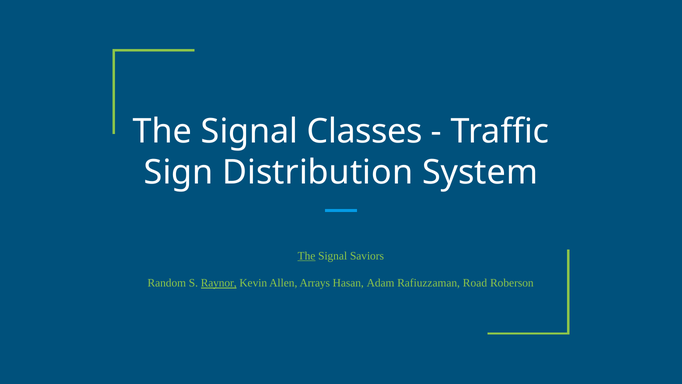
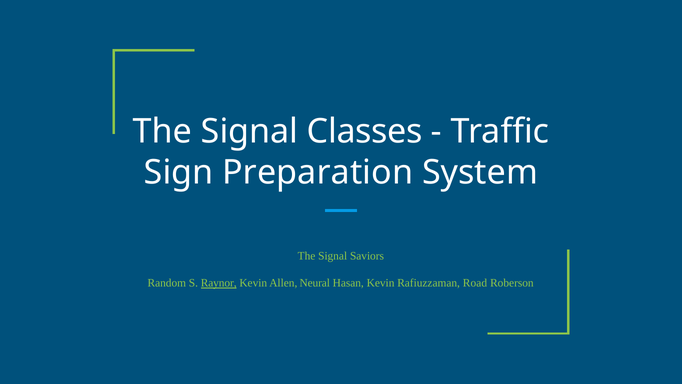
Distribution: Distribution -> Preparation
The at (307, 256) underline: present -> none
Arrays: Arrays -> Neural
Hasan Adam: Adam -> Kevin
